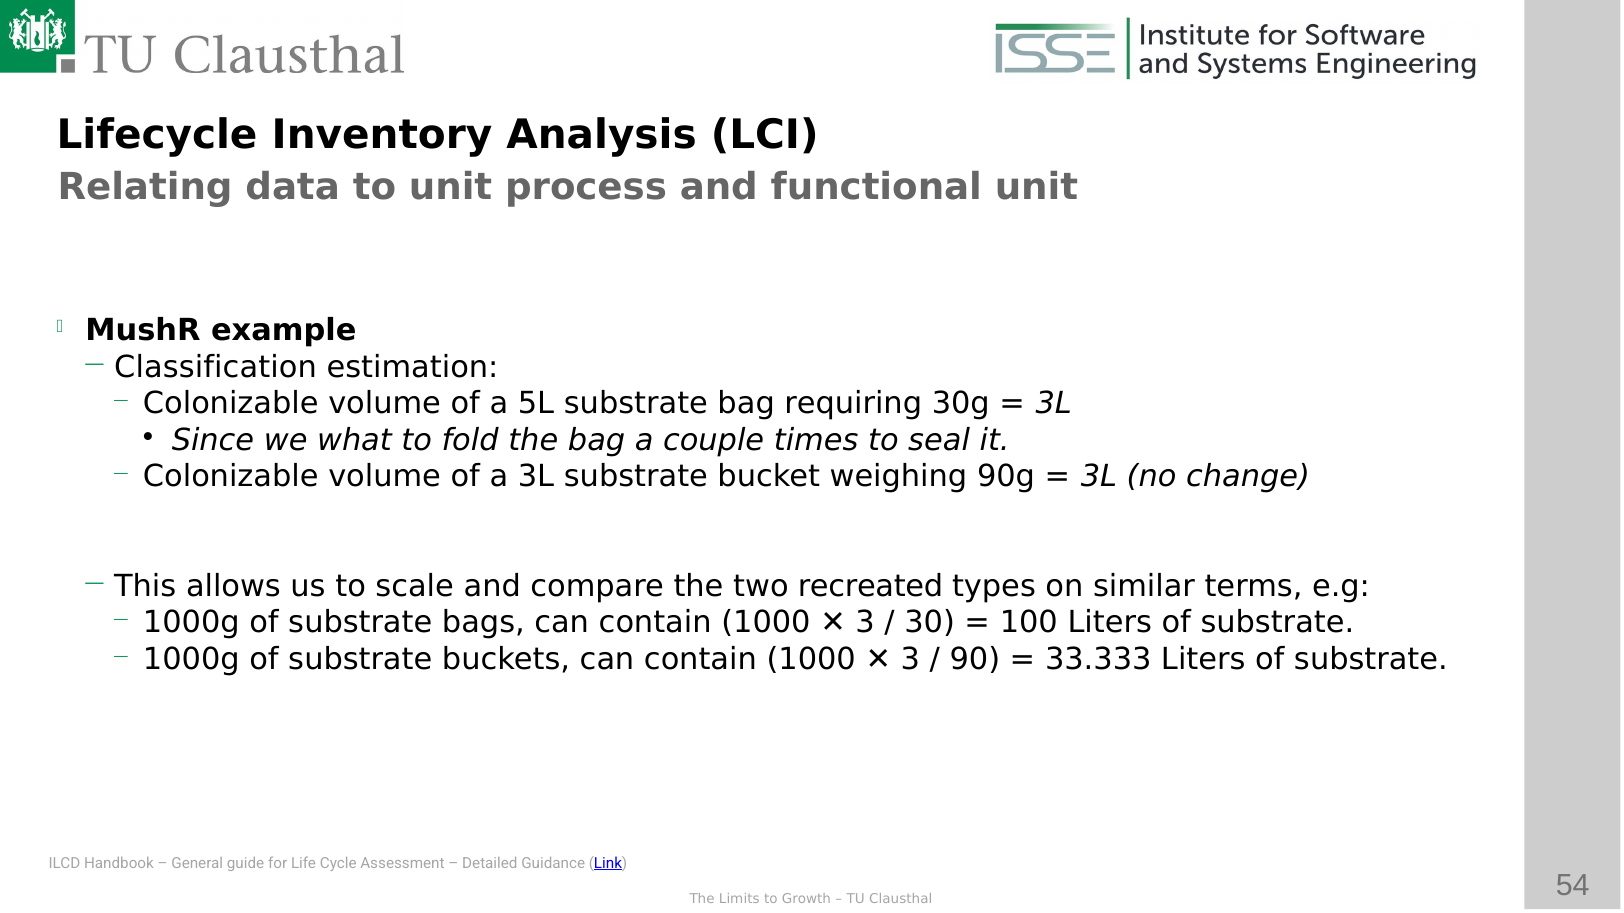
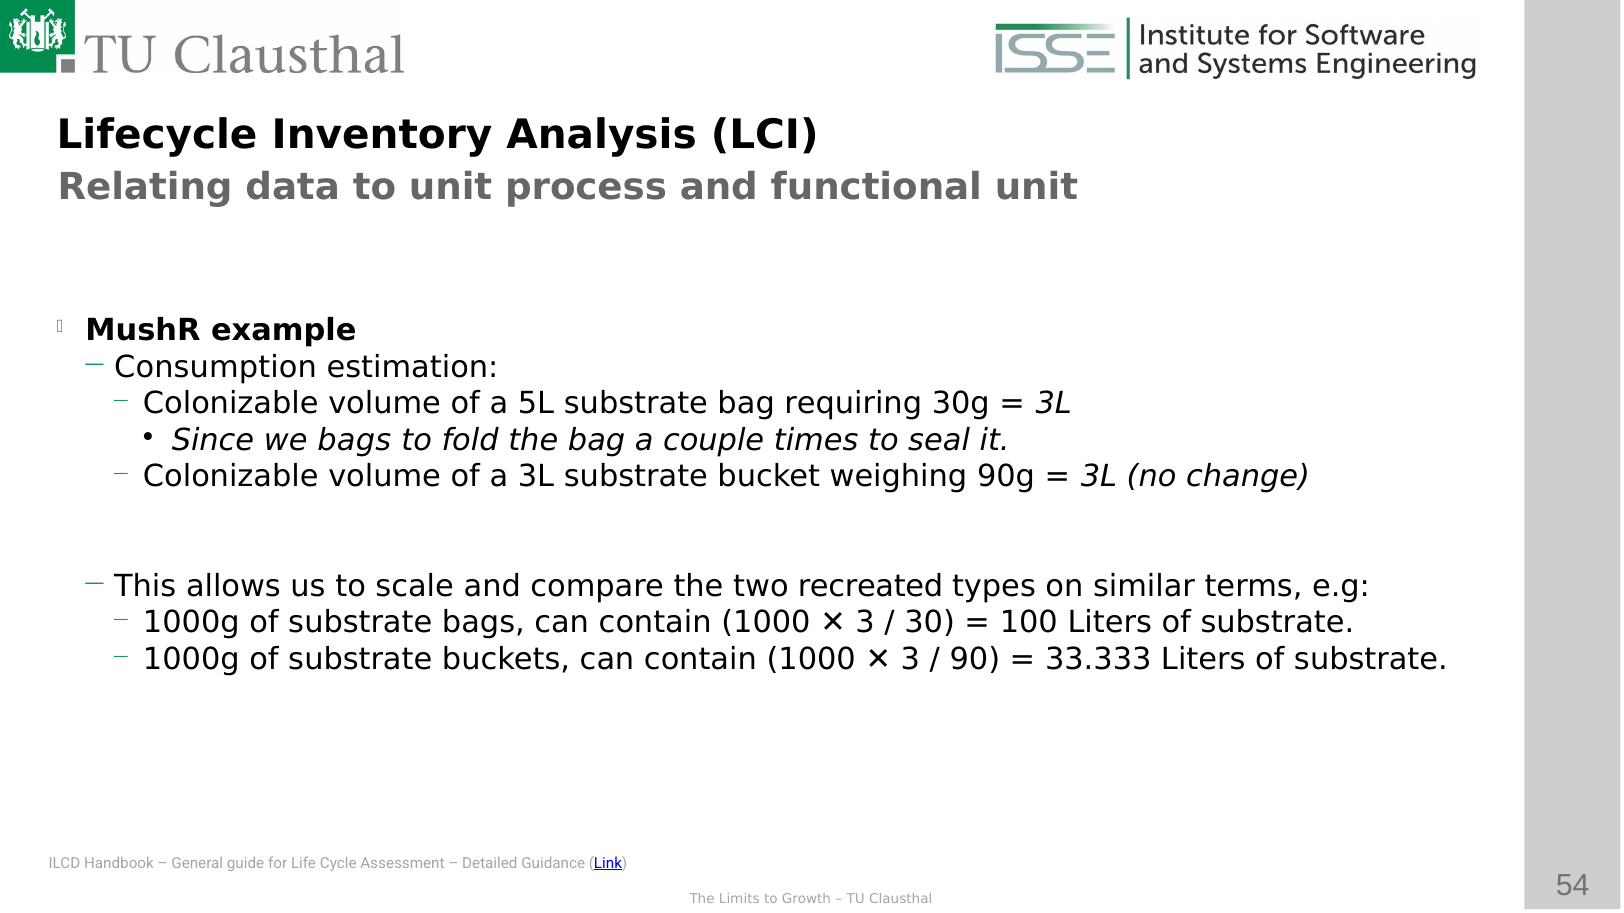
Classification: Classification -> Consumption
we what: what -> bags
